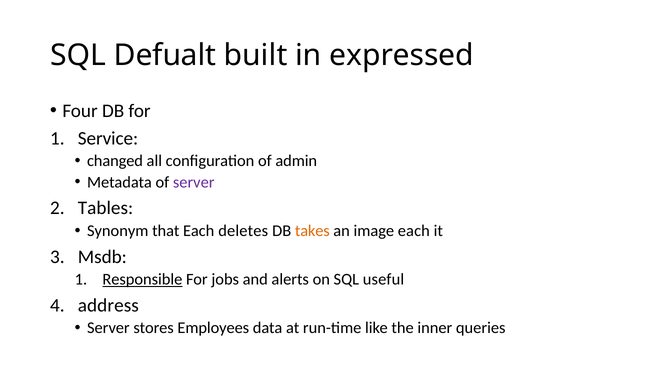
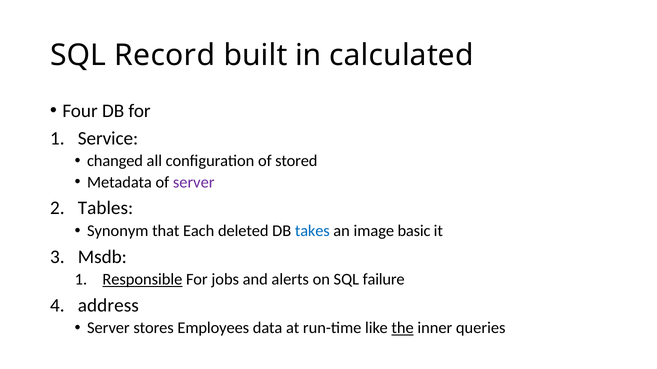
Defualt: Defualt -> Record
expressed: expressed -> calculated
admin: admin -> stored
deletes: deletes -> deleted
takes colour: orange -> blue
image each: each -> basic
useful: useful -> failure
the underline: none -> present
